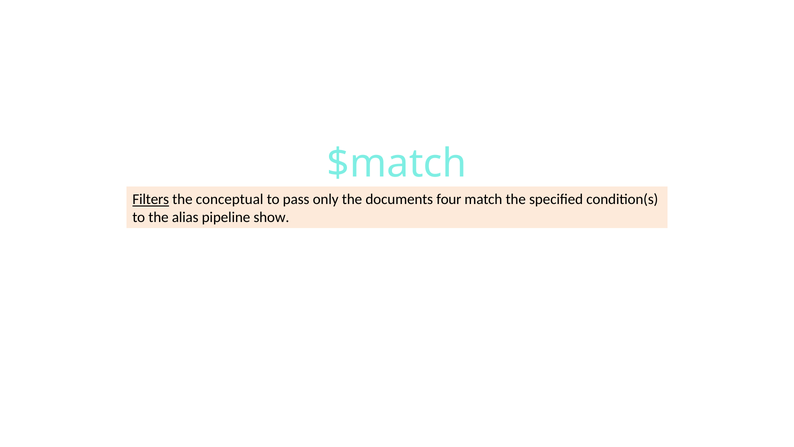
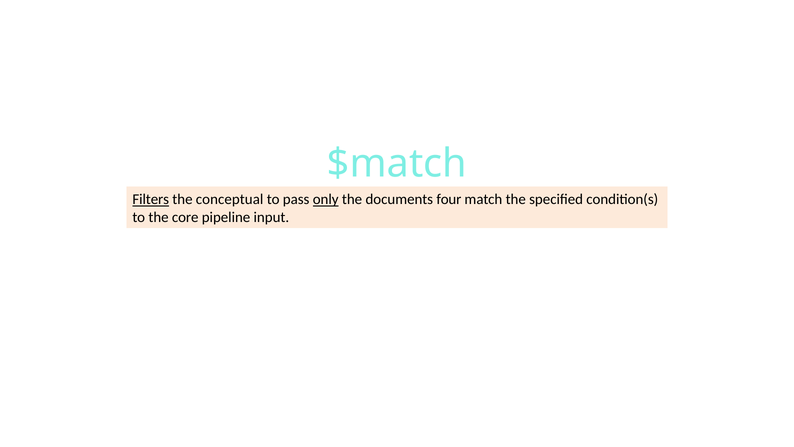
only underline: none -> present
alias: alias -> core
show: show -> input
